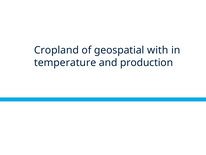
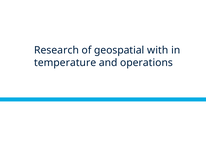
Cropland: Cropland -> Research
production: production -> operations
